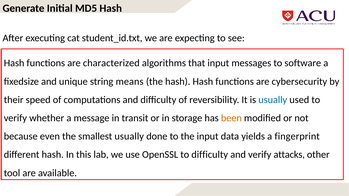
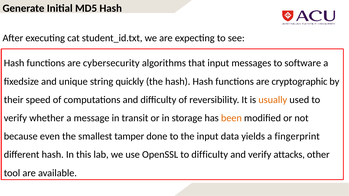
characterized: characterized -> cybersecurity
means: means -> quickly
cybersecurity: cybersecurity -> cryptographic
usually at (273, 100) colour: blue -> orange
smallest usually: usually -> tamper
